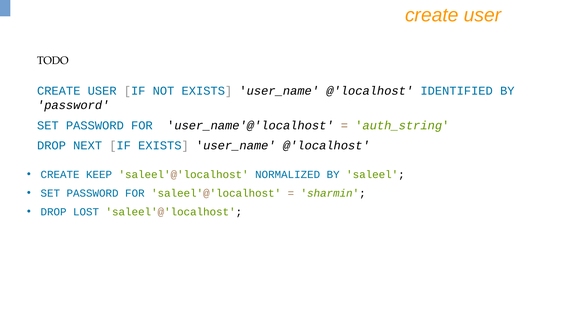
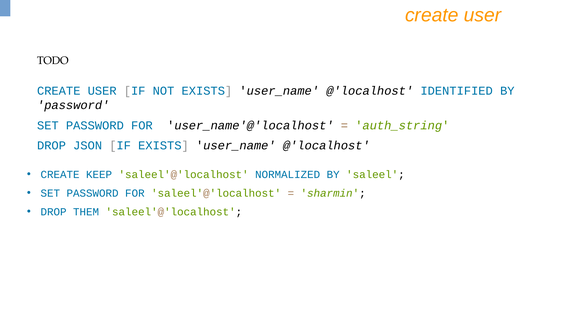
NEXT: NEXT -> JSON
LOST: LOST -> THEM
